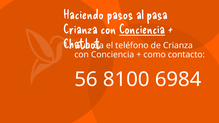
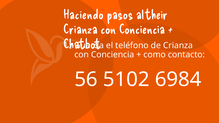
pasa: pasa -> their
Conciencia at (142, 29) underline: present -> none
8100: 8100 -> 5102
